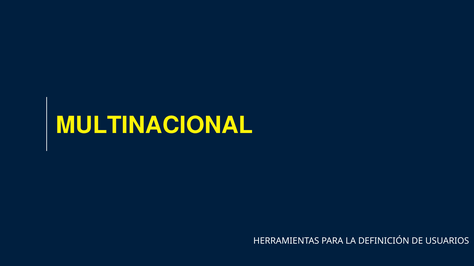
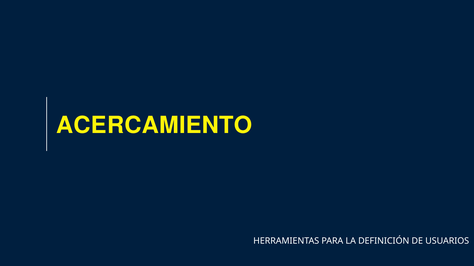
MULTINACIONAL: MULTINACIONAL -> ACERCAMIENTO
